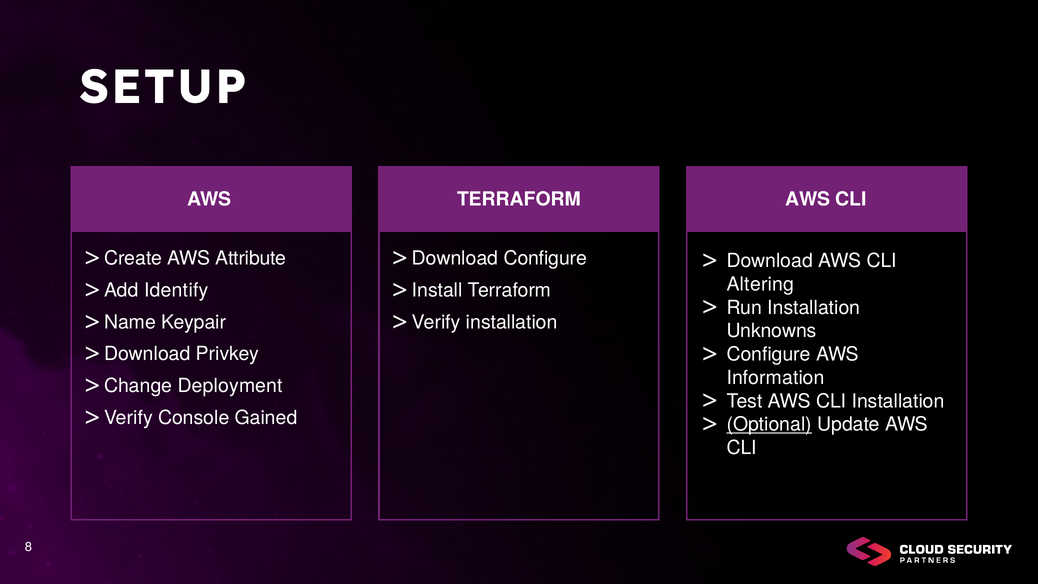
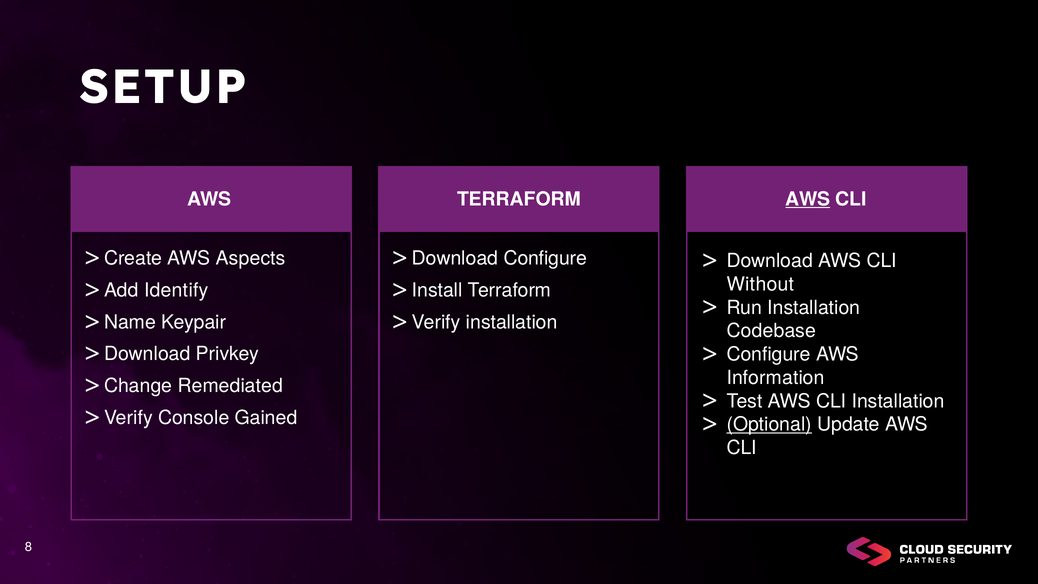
AWS at (808, 199) underline: none -> present
Attribute: Attribute -> Aspects
Altering: Altering -> Without
Unknowns: Unknowns -> Codebase
Deployment: Deployment -> Remediated
